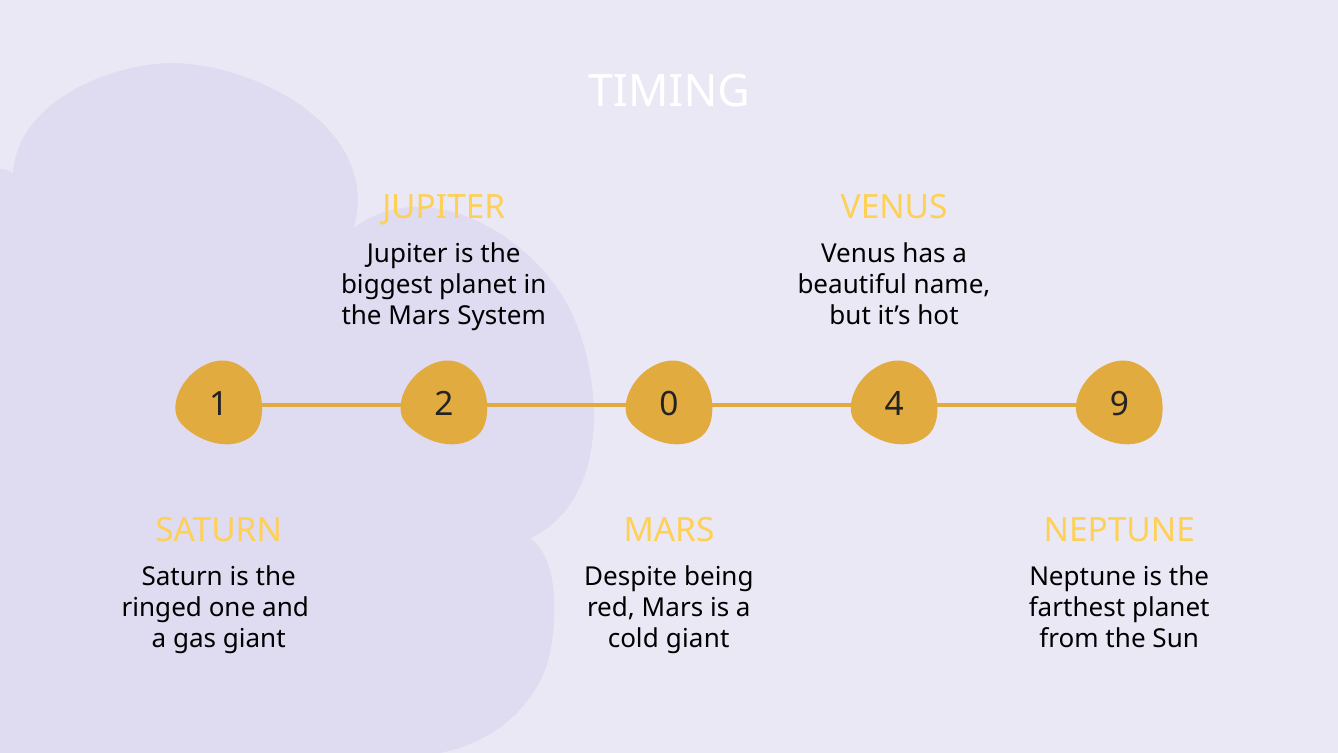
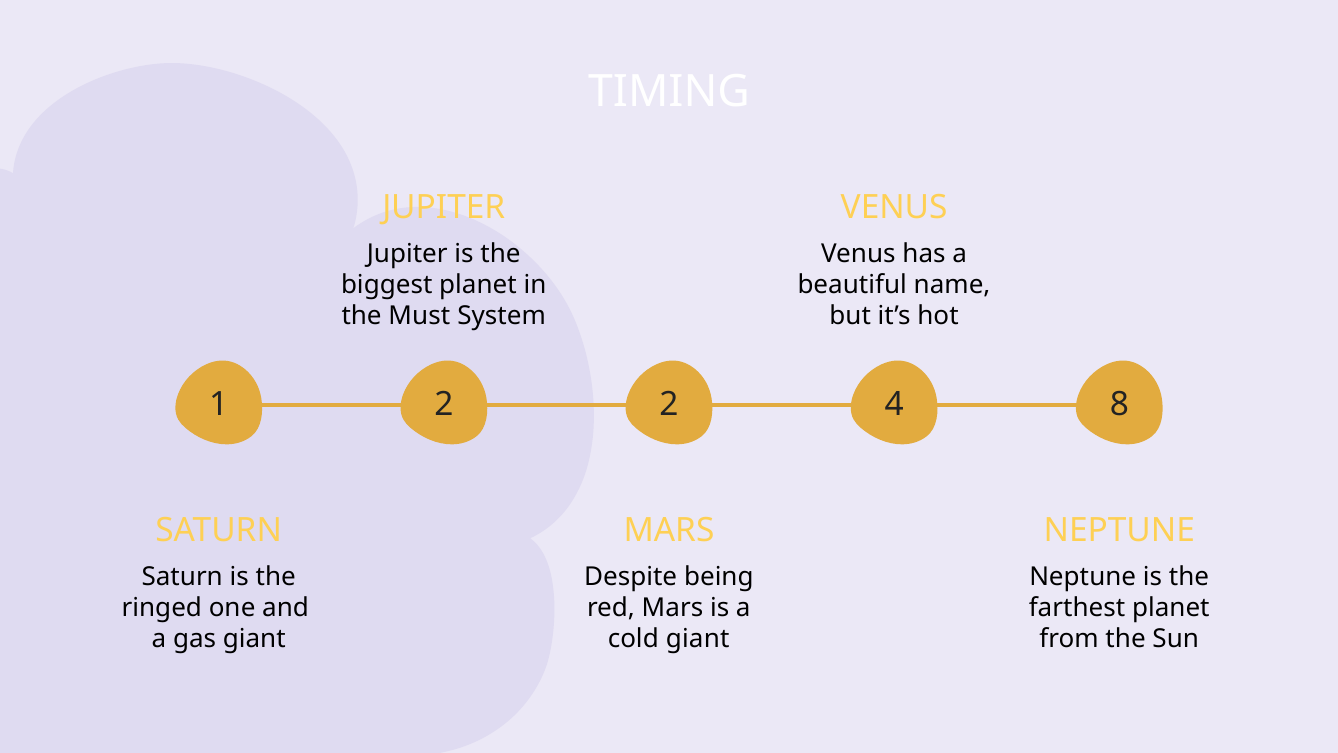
the Mars: Mars -> Must
2 0: 0 -> 2
9: 9 -> 8
